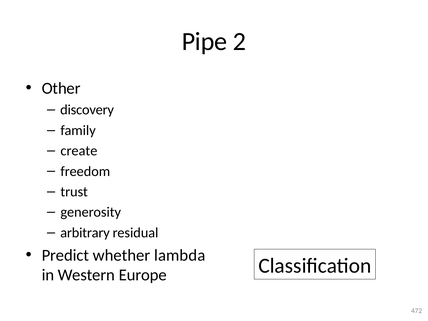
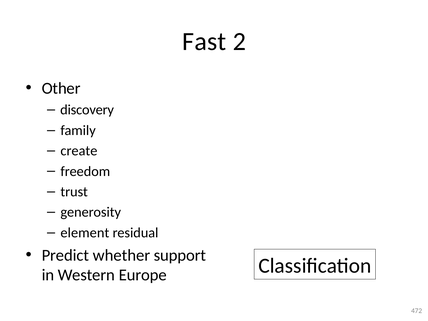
Pipe: Pipe -> Fast
arbitrary: arbitrary -> element
lambda: lambda -> support
